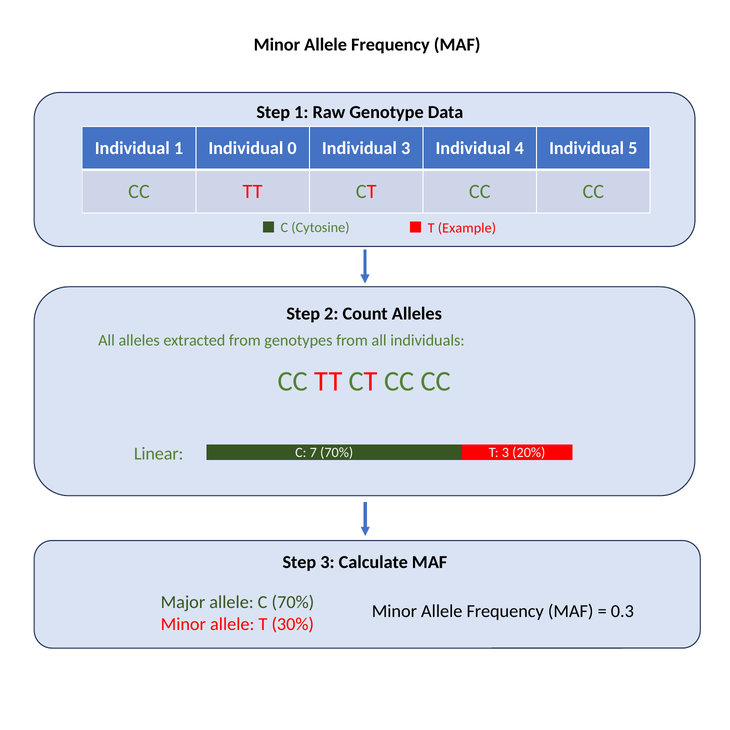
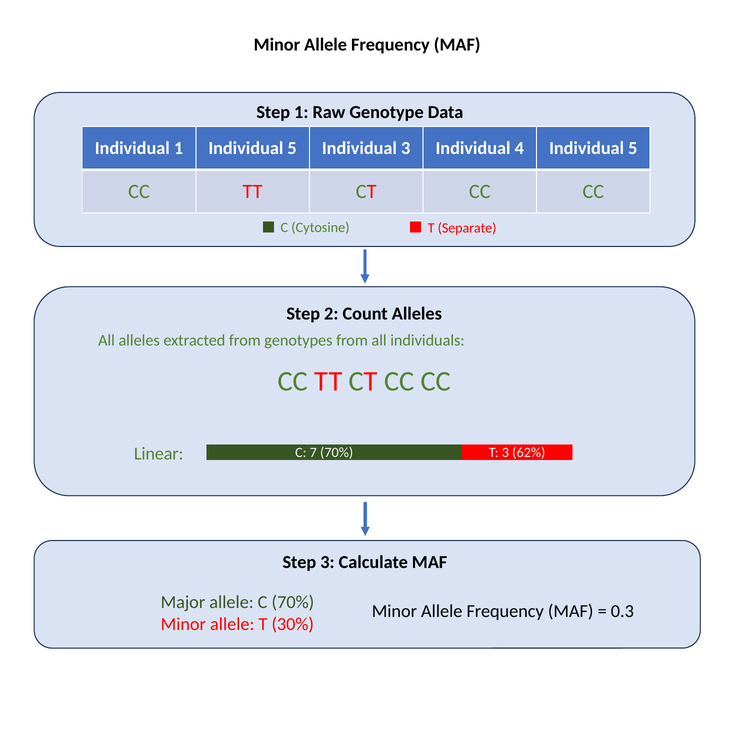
1 Individual 0: 0 -> 5
Example: Example -> Separate
20%: 20% -> 62%
